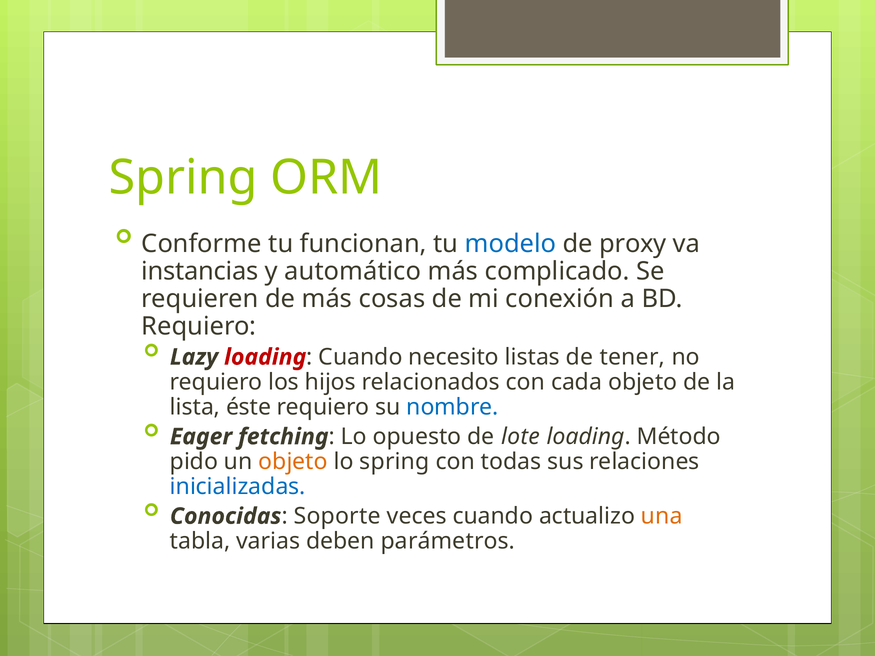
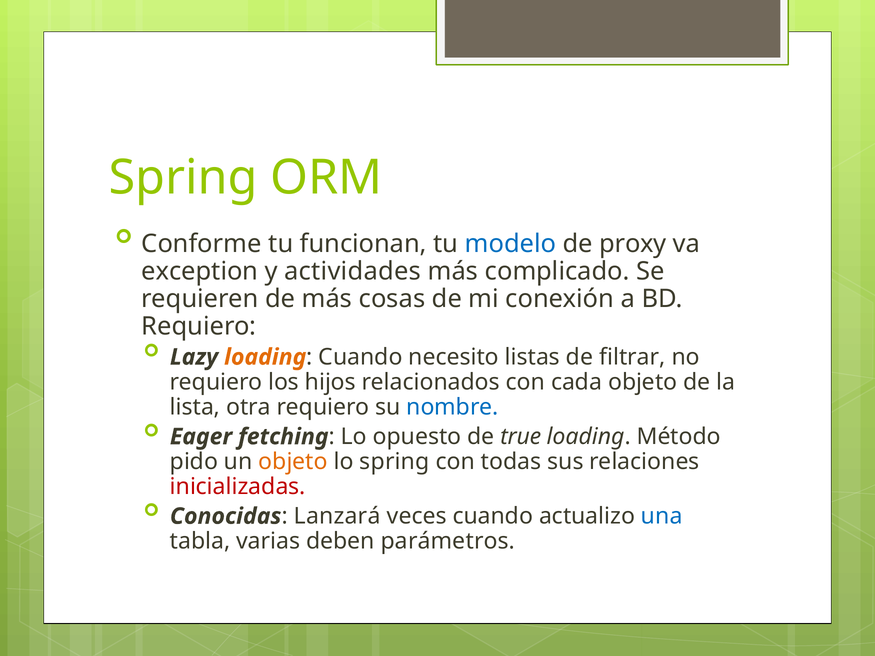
instancias: instancias -> exception
automático: automático -> actividades
loading at (265, 357) colour: red -> orange
tener: tener -> filtrar
éste: éste -> otra
lote: lote -> true
inicializadas colour: blue -> red
Soporte: Soporte -> Lanzará
una colour: orange -> blue
